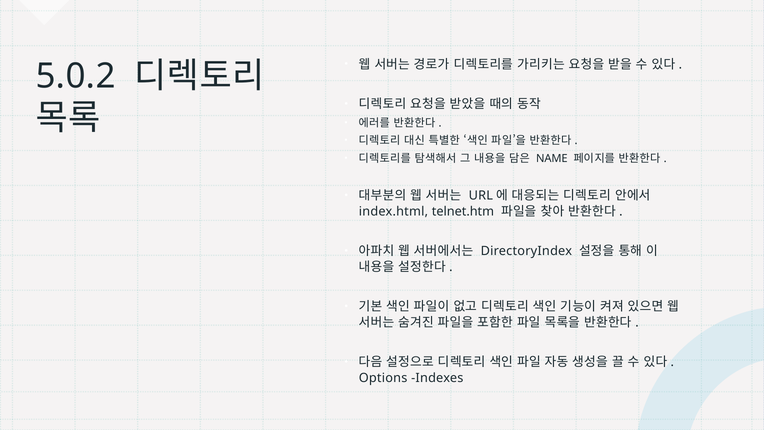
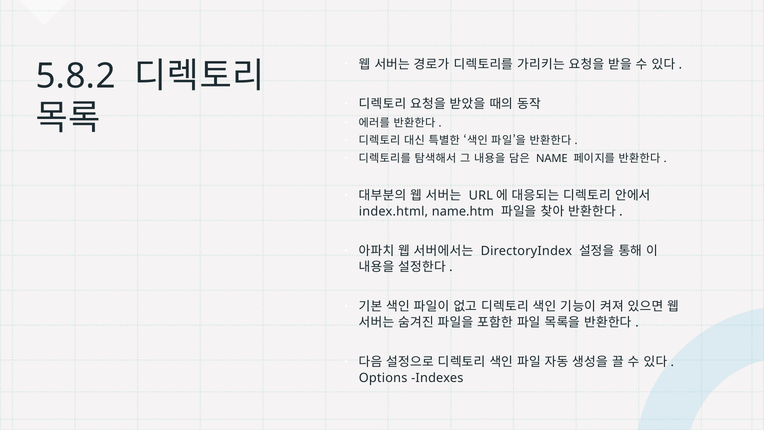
5.0.2: 5.0.2 -> 5.8.2
telnet.htm: telnet.htm -> name.htm
